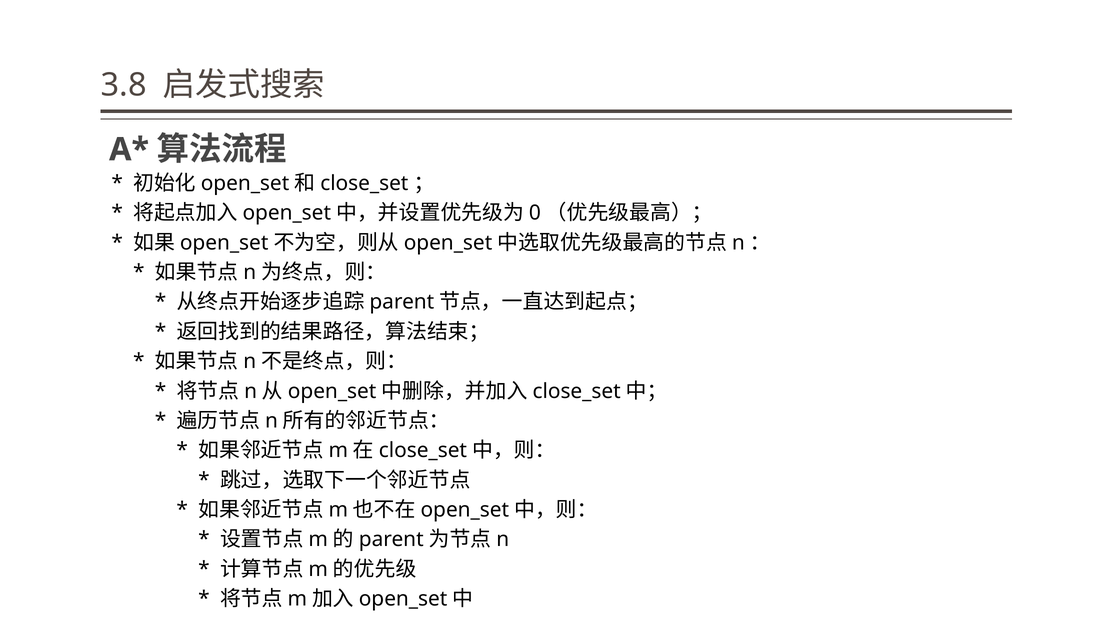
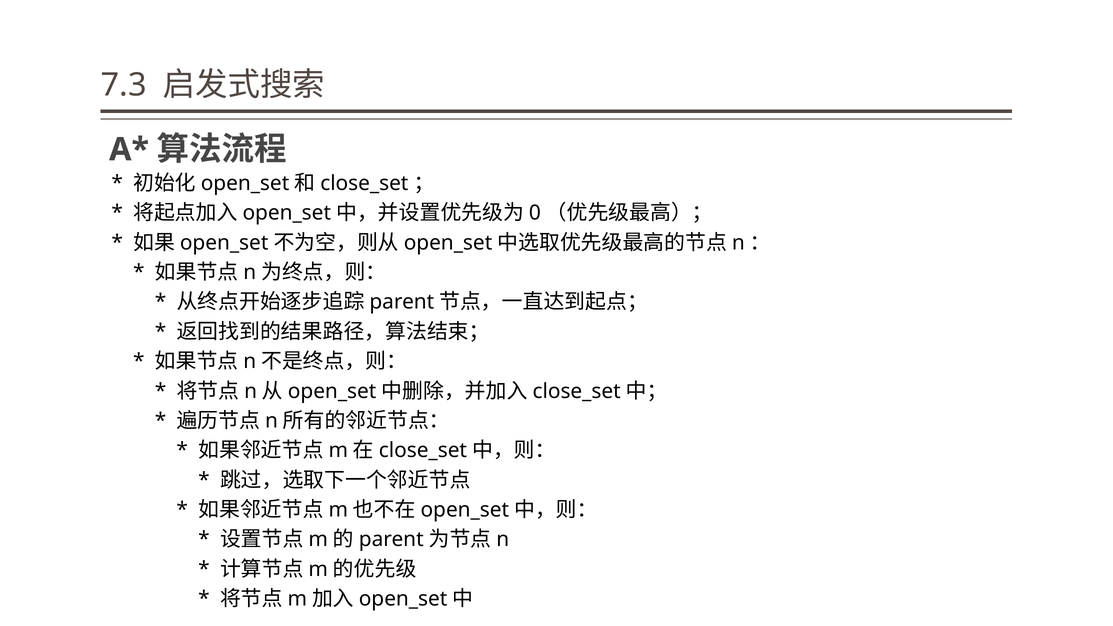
3.8: 3.8 -> 7.3
